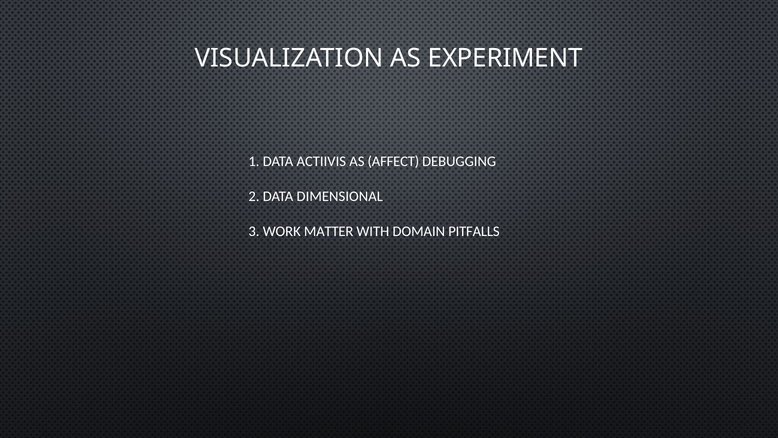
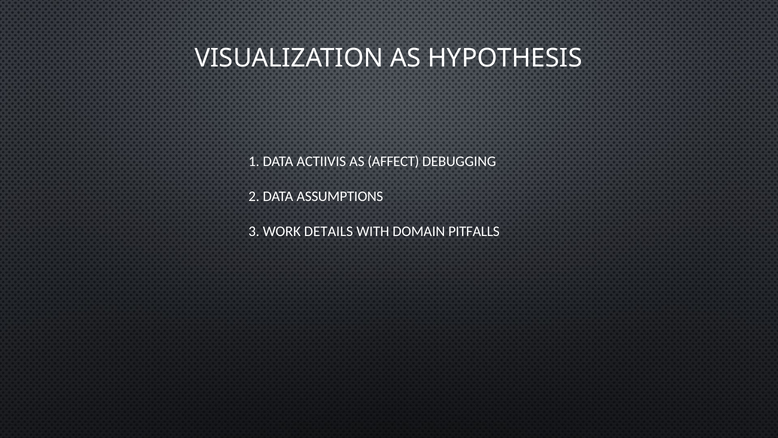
EXPERIMENT: EXPERIMENT -> HYPOTHESIS
DIMENSIONAL: DIMENSIONAL -> ASSUMPTIONS
MATTER: MATTER -> DETAILS
